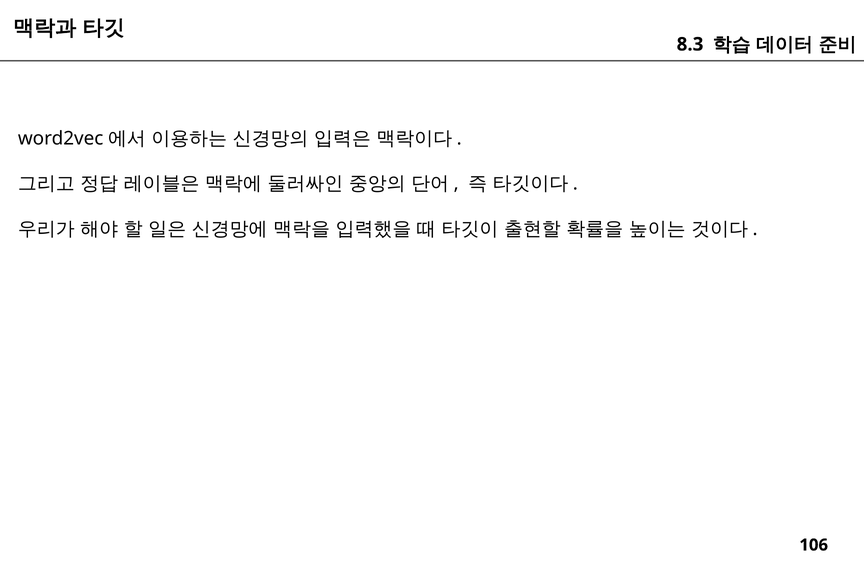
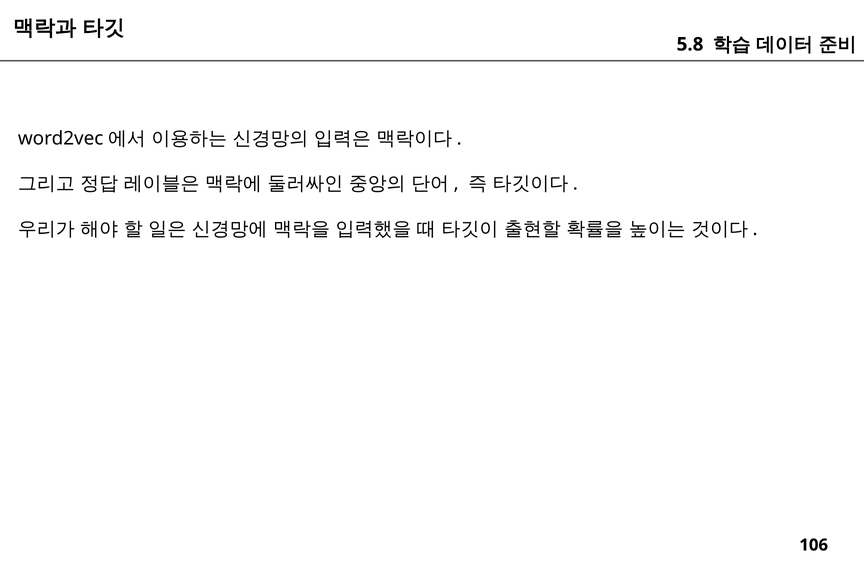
8.3: 8.3 -> 5.8
